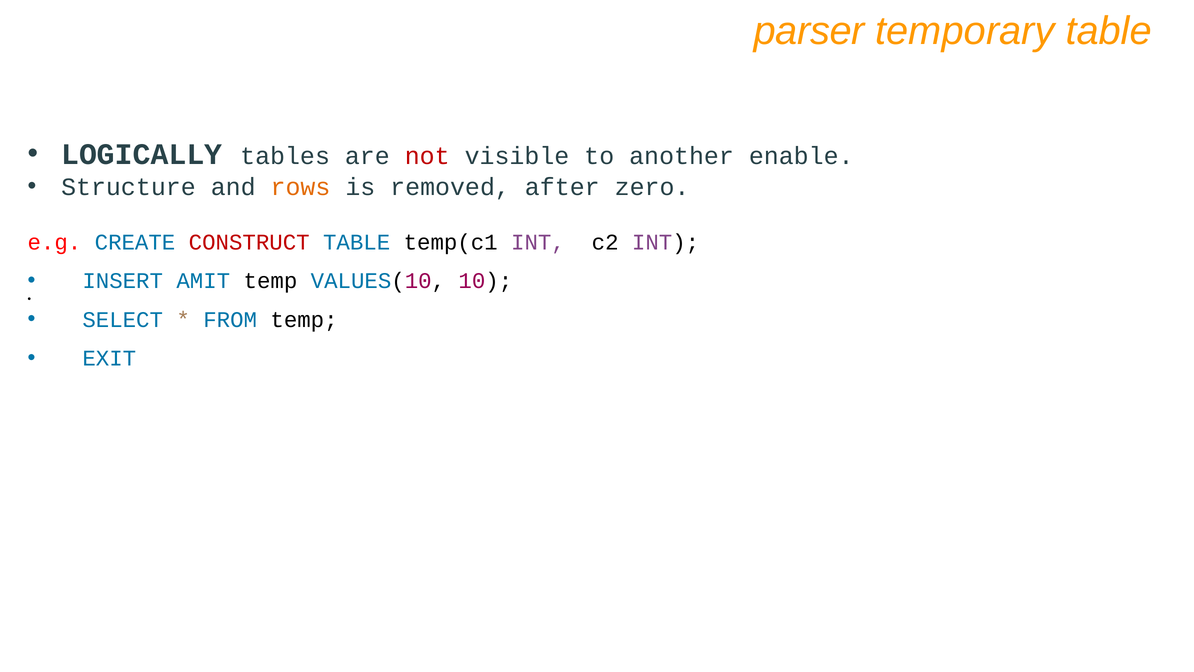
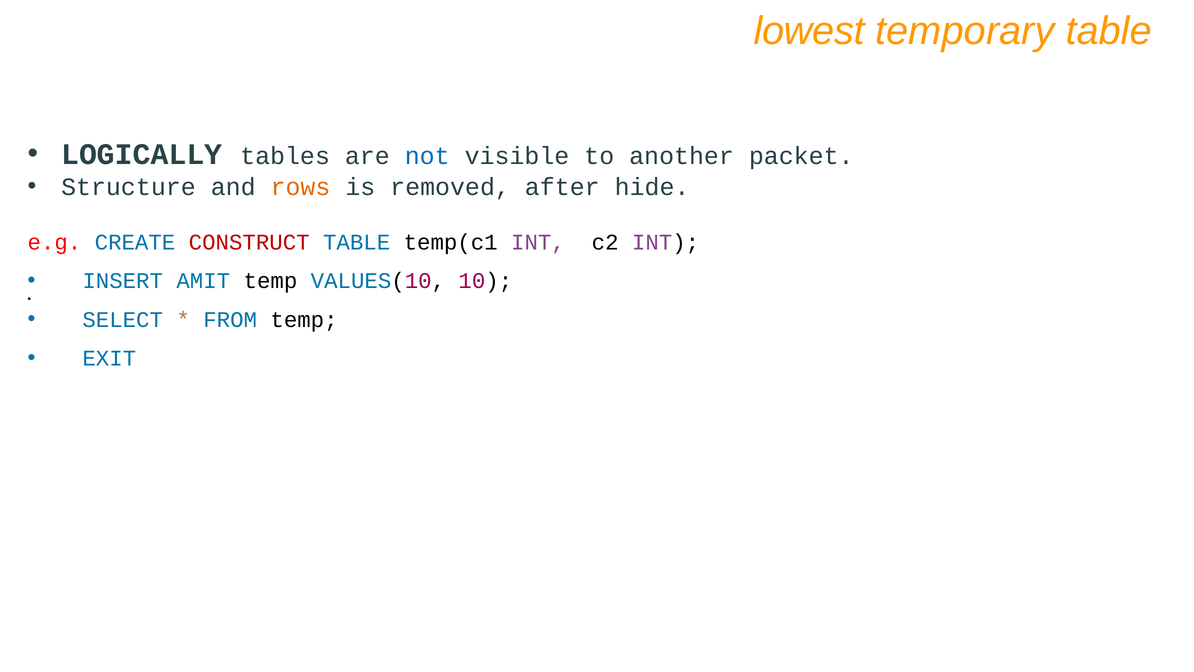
parser: parser -> lowest
not colour: red -> blue
enable: enable -> packet
zero: zero -> hide
